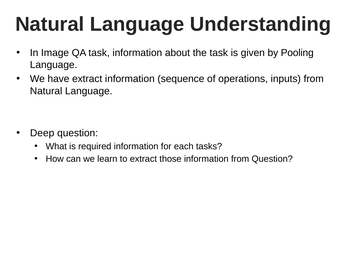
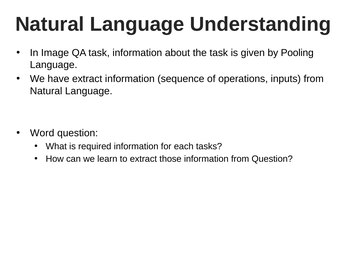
Deep: Deep -> Word
